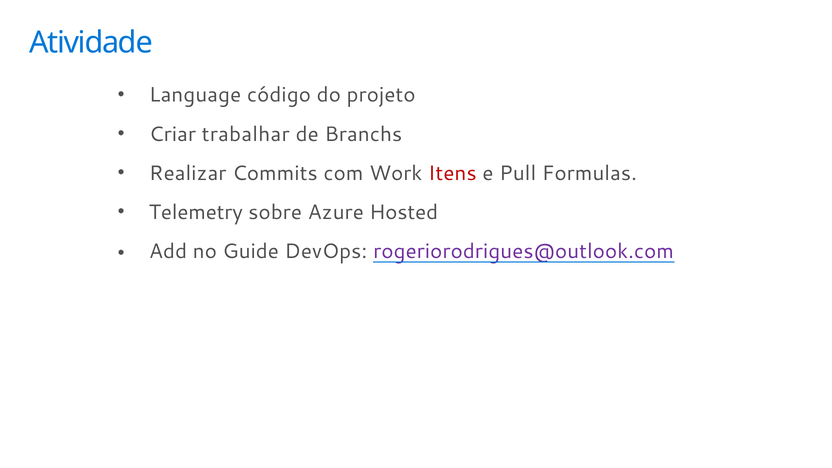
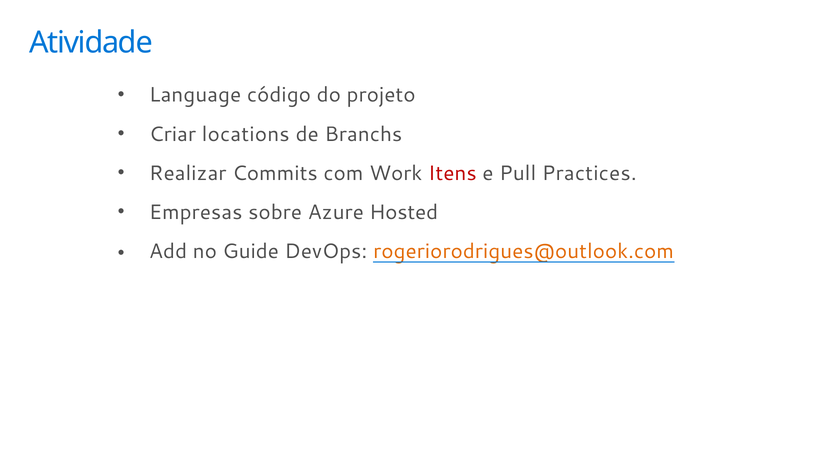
trabalhar: trabalhar -> locations
Formulas: Formulas -> Practices
Telemetry: Telemetry -> Empresas
rogeriorodrigues@outlook.com colour: purple -> orange
